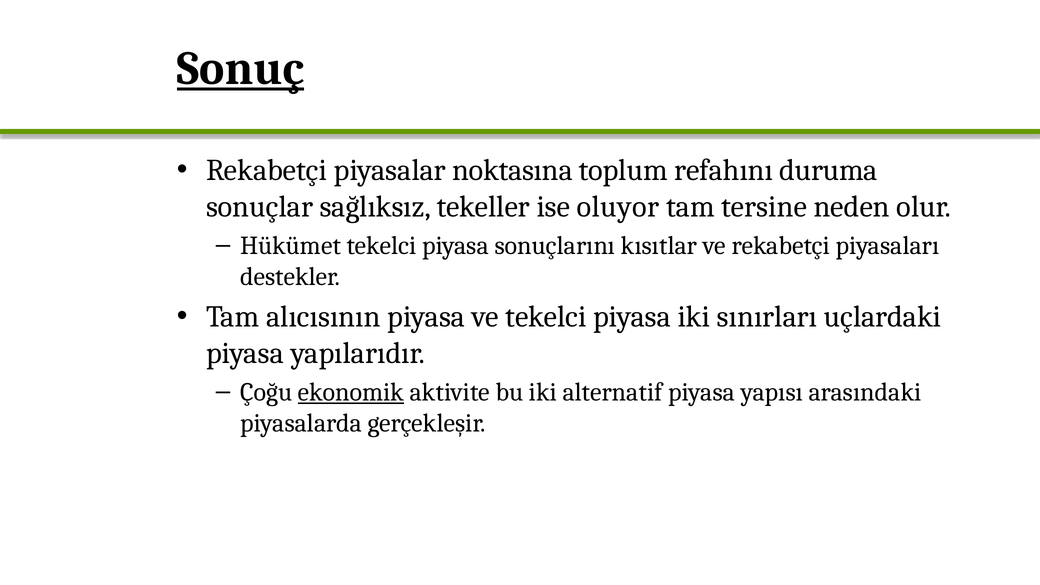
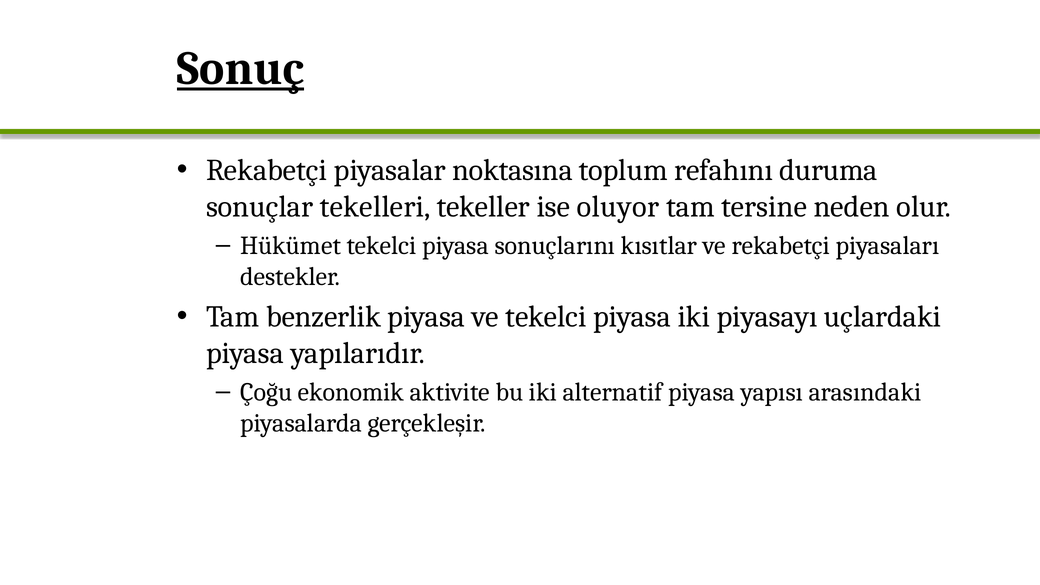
sağlıksız: sağlıksız -> tekelleri
alıcısının: alıcısının -> benzerlik
sınırları: sınırları -> piyasayı
ekonomik underline: present -> none
